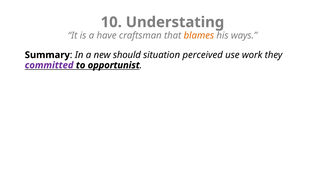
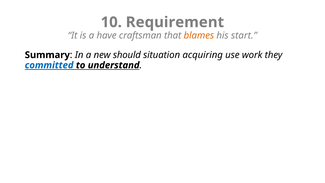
Understating: Understating -> Requirement
ways: ways -> start
perceived: perceived -> acquiring
committed colour: purple -> blue
opportunist: opportunist -> understand
